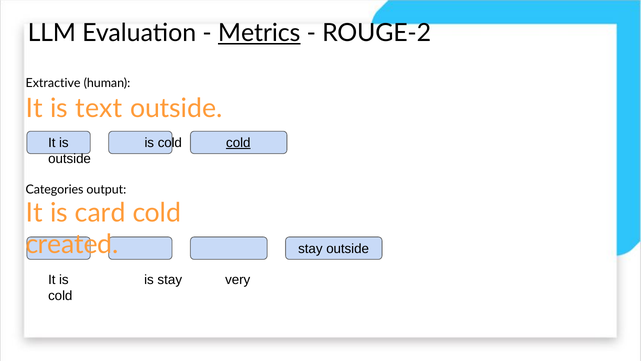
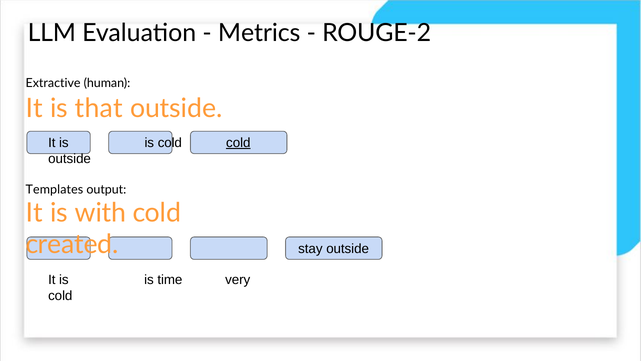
Metrics underline: present -> none
text: text -> that
Categories: Categories -> Templates
card: card -> with
is stay: stay -> time
